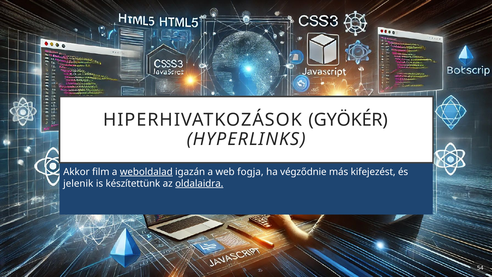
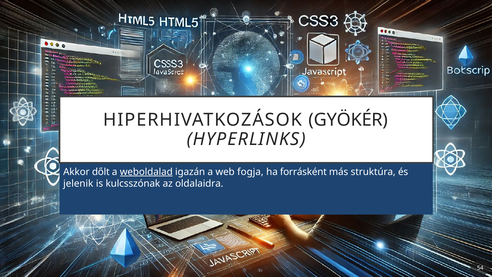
film: film -> dőlt
végződnie: végződnie -> forrásként
kifejezést: kifejezést -> struktúra
készítettünk: készítettünk -> kulcsszónak
oldalaidra underline: present -> none
